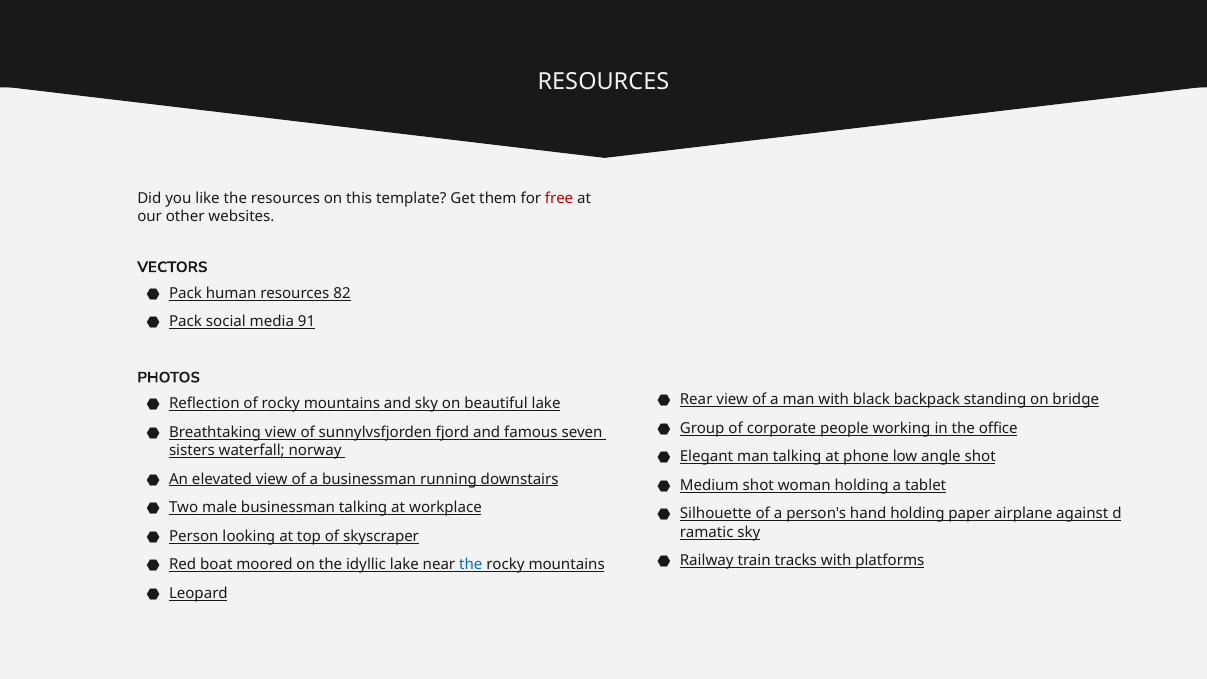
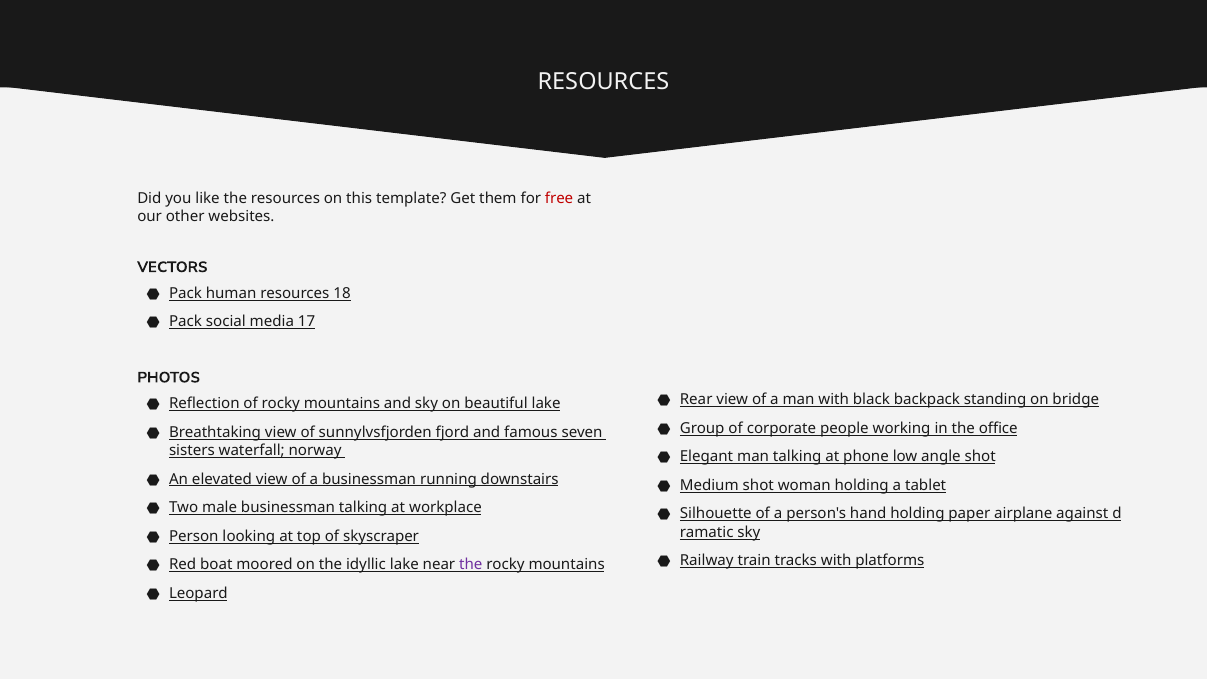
82: 82 -> 18
91: 91 -> 17
the at (471, 565) colour: blue -> purple
